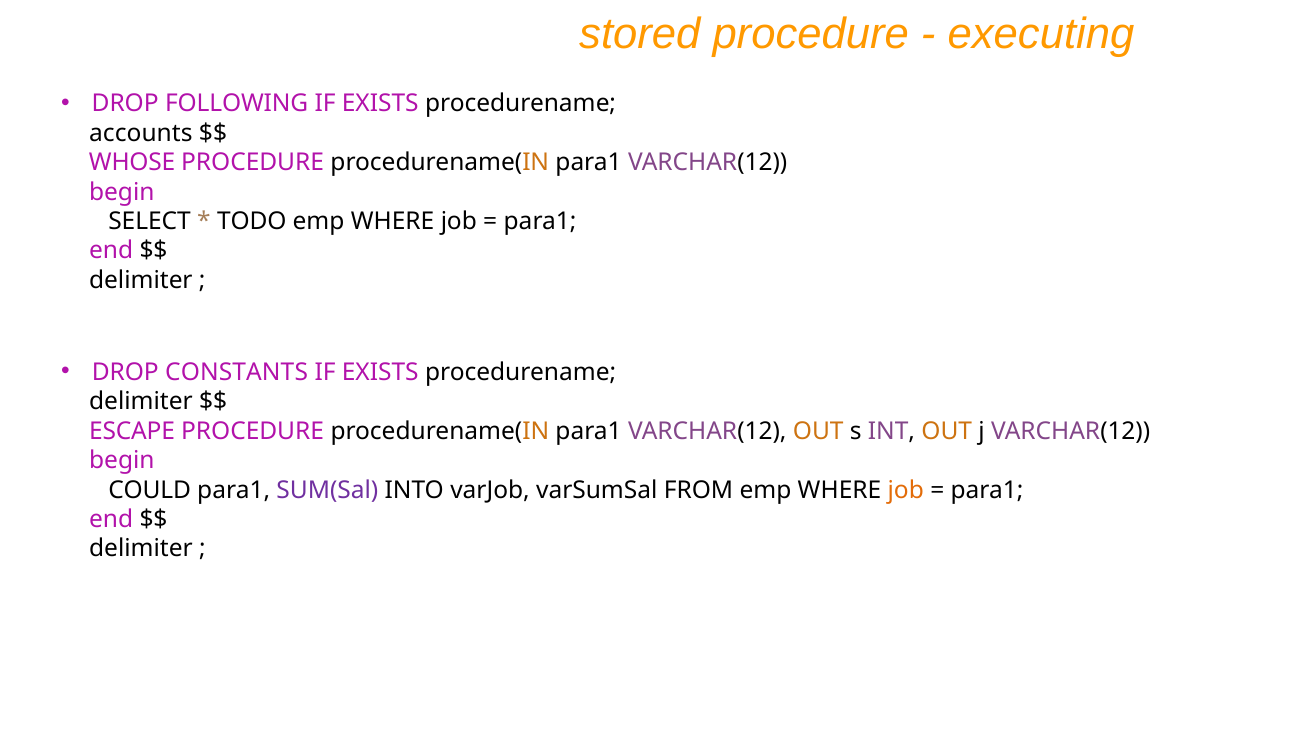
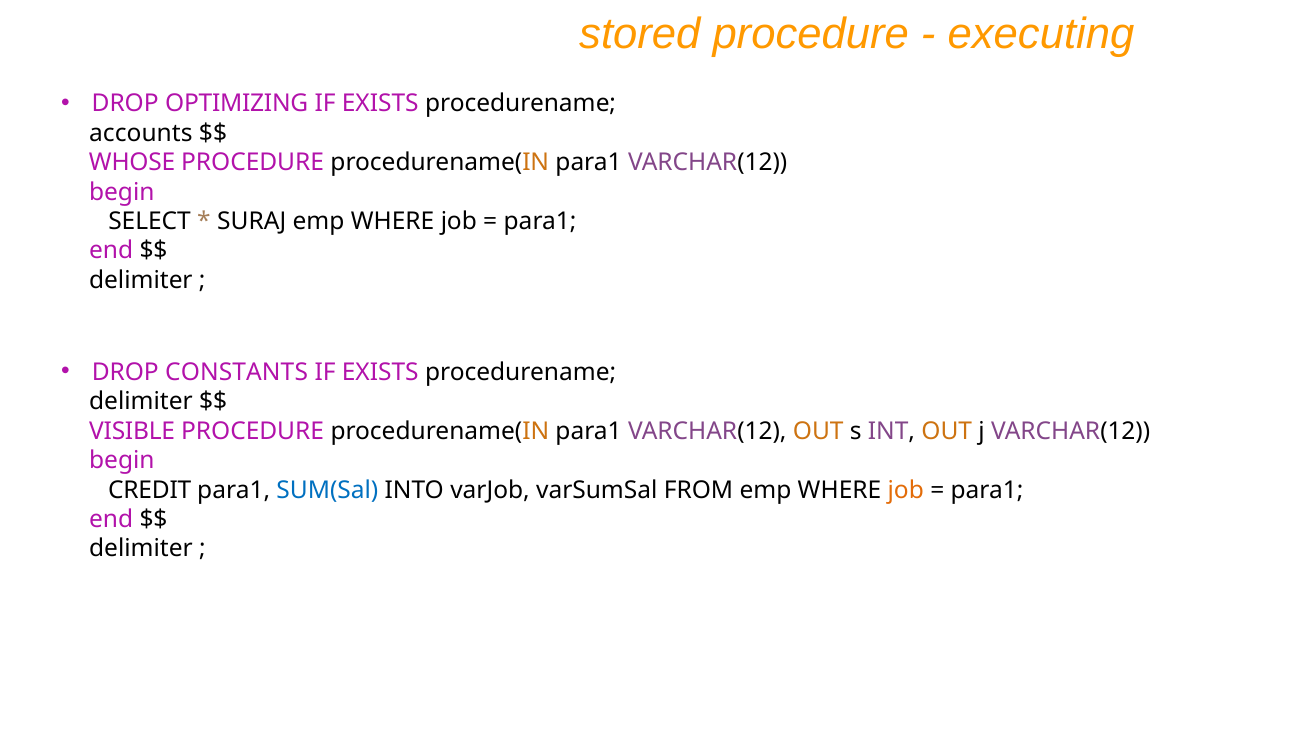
FOLLOWING: FOLLOWING -> OPTIMIZING
TODO: TODO -> SURAJ
ESCAPE: ESCAPE -> VISIBLE
COULD: COULD -> CREDIT
SUM(Sal colour: purple -> blue
